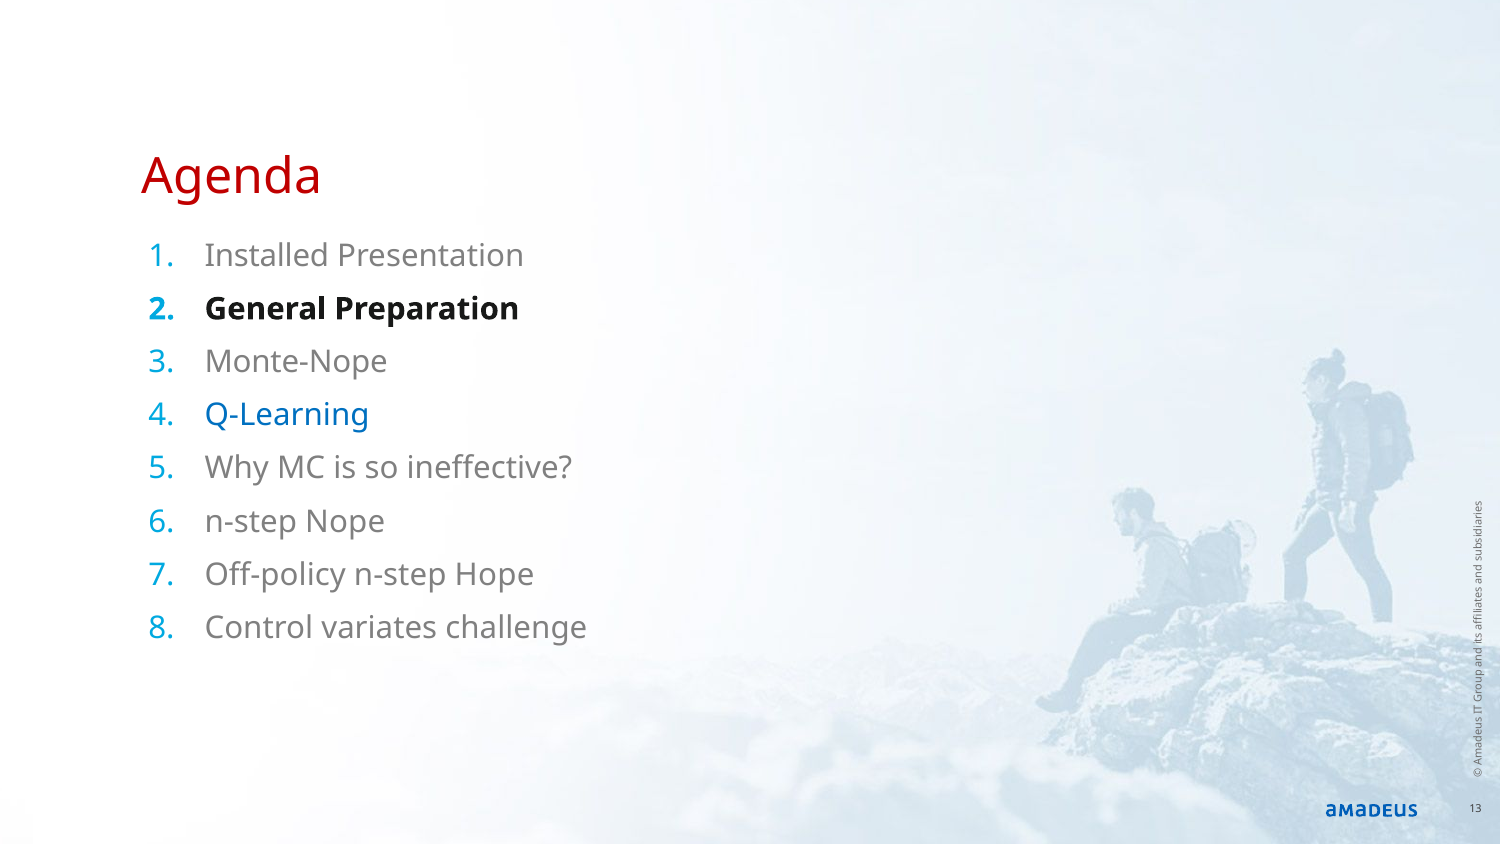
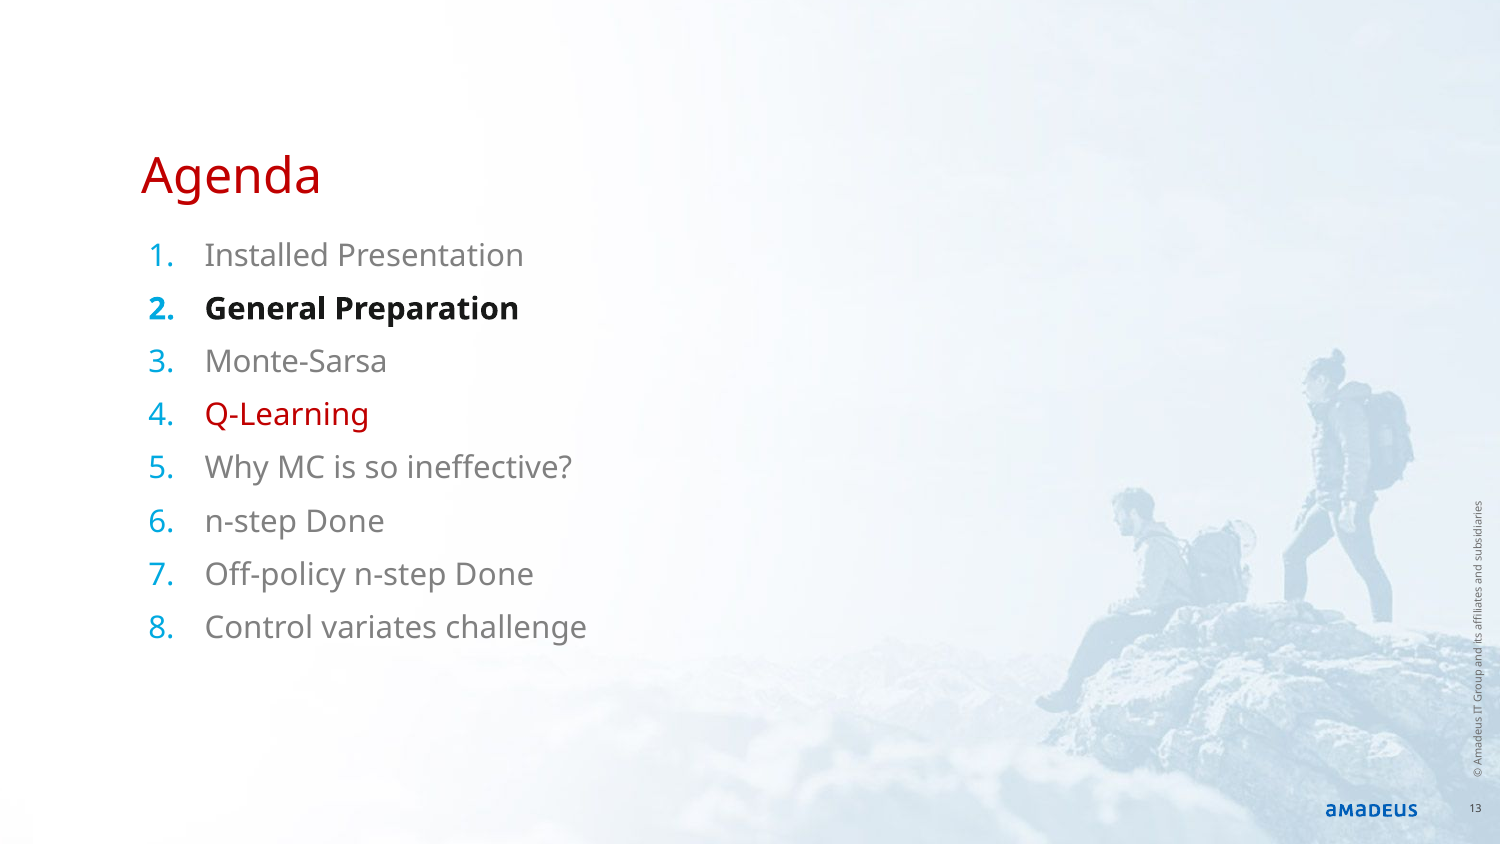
Monte-Nope: Monte-Nope -> Monte-Sarsa
Q-Learning colour: blue -> red
Nope at (345, 522): Nope -> Done
Off-policy n-step Hope: Hope -> Done
